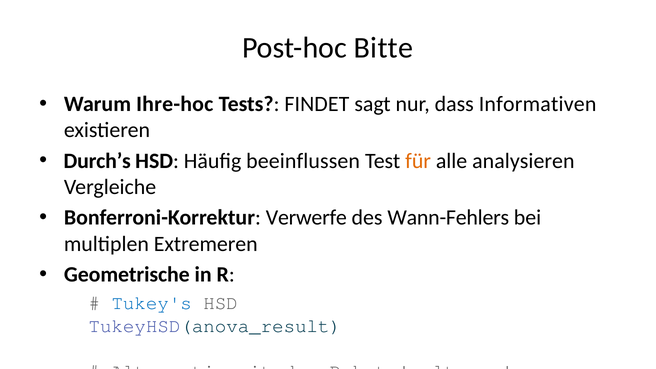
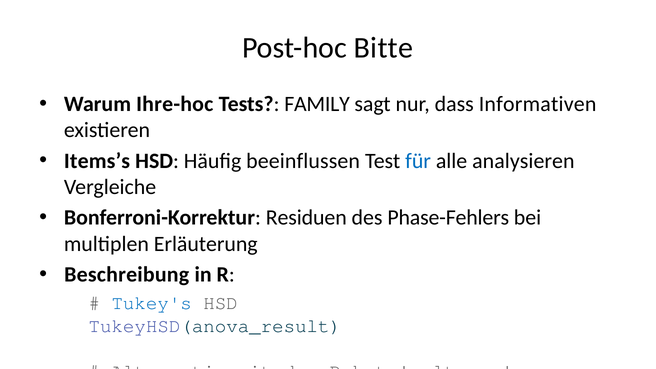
FINDET: FINDET -> FAMILY
Durch’s: Durch’s -> Items’s
für colour: orange -> blue
Verwerfe: Verwerfe -> Residuen
Wann-Fehlers: Wann-Fehlers -> Phase-Fehlers
Extremeren: Extremeren -> Erläuterung
Geometrische: Geometrische -> Beschreibung
